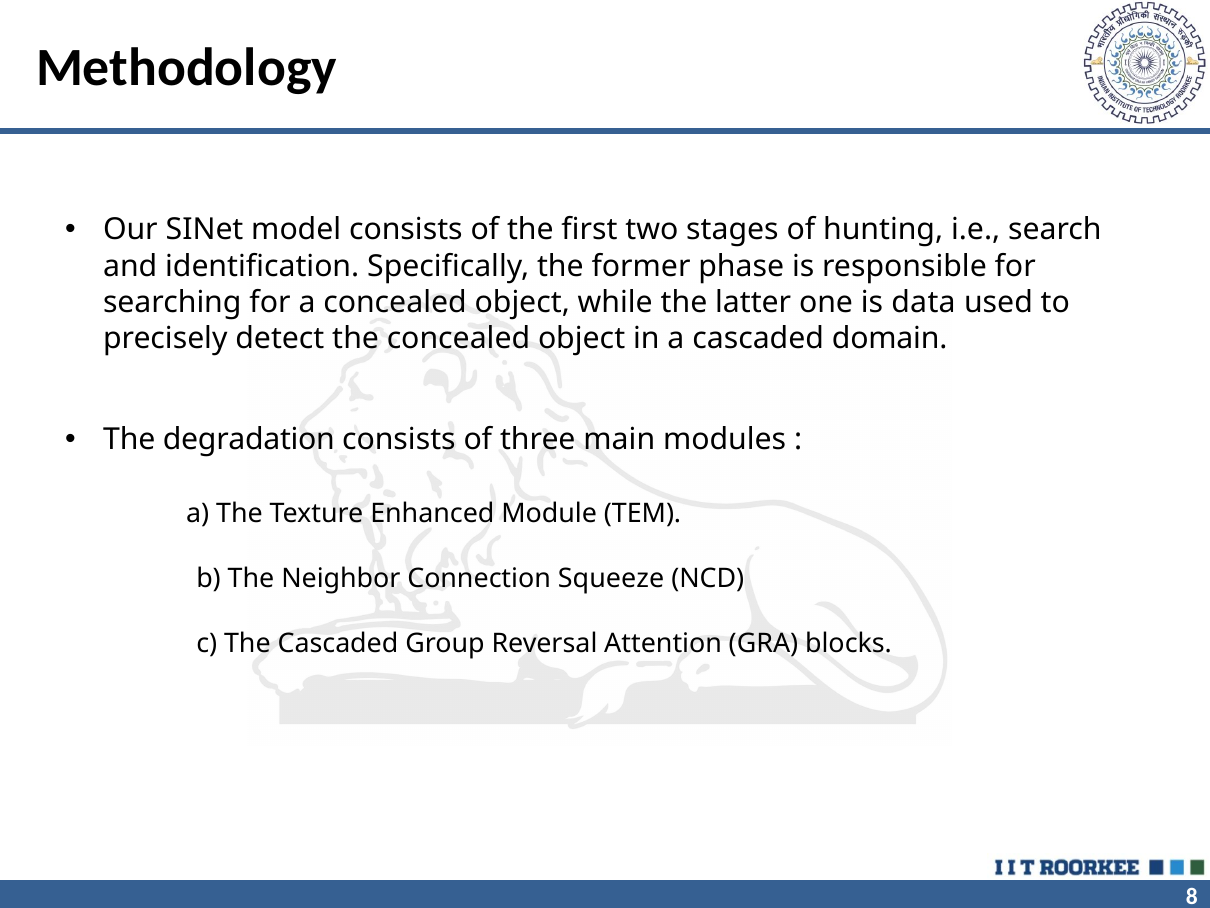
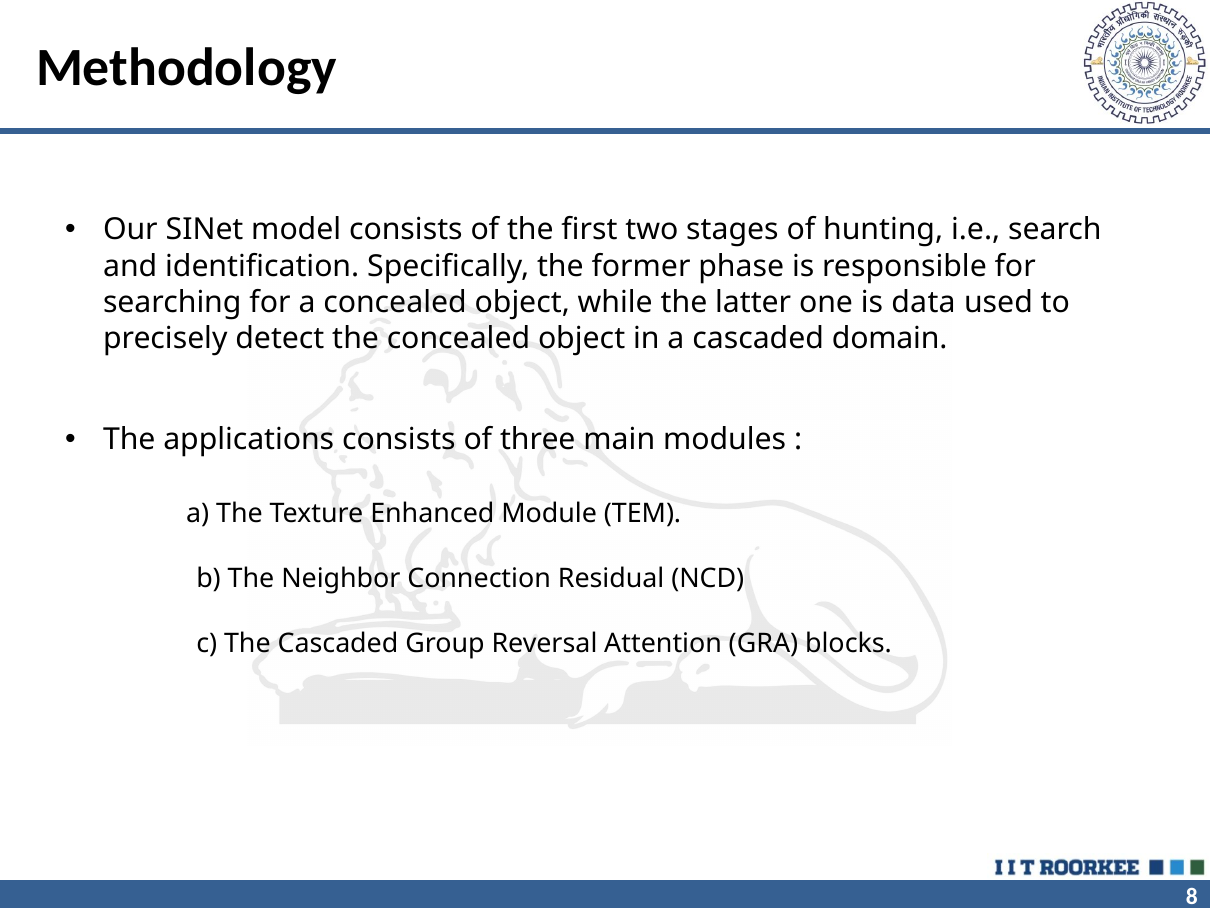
degradation: degradation -> applications
Squeeze: Squeeze -> Residual
